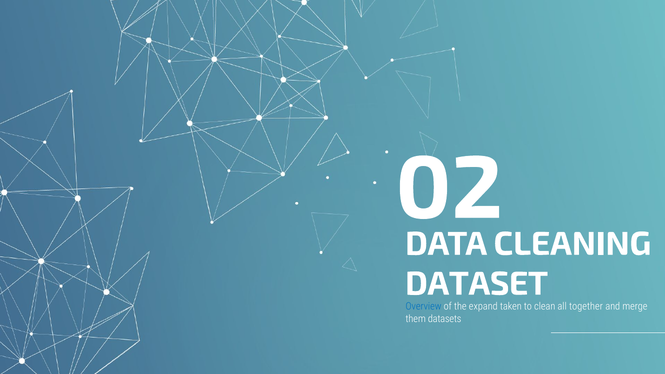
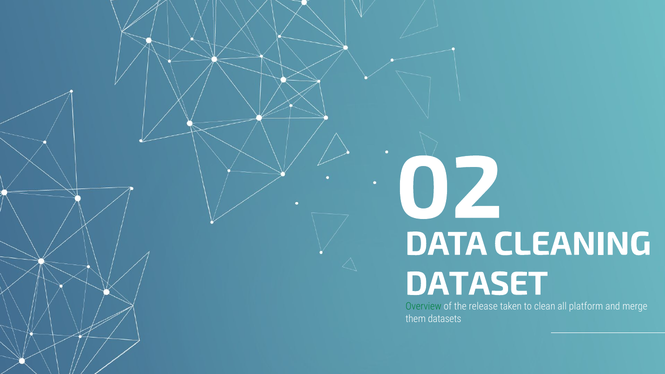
Overview colour: blue -> green
expand: expand -> release
together: together -> platform
